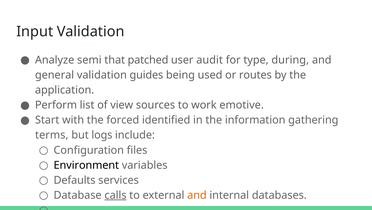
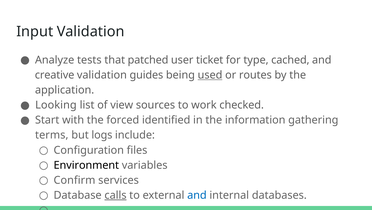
semi: semi -> tests
audit: audit -> ticket
during: during -> cached
general: general -> creative
used underline: none -> present
Perform: Perform -> Looking
emotive: emotive -> checked
Defaults: Defaults -> Confirm
and at (197, 195) colour: orange -> blue
